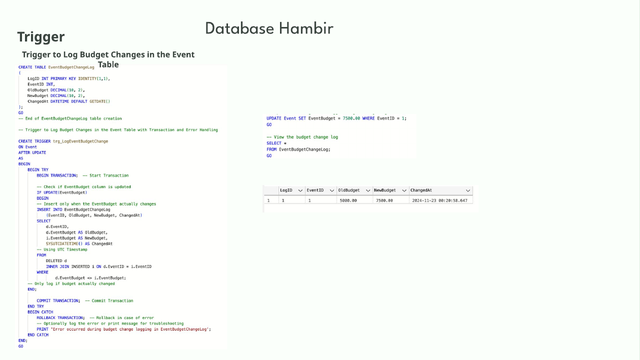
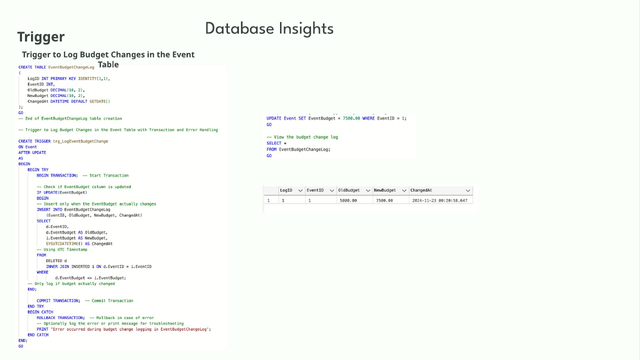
Hambir: Hambir -> Insights
